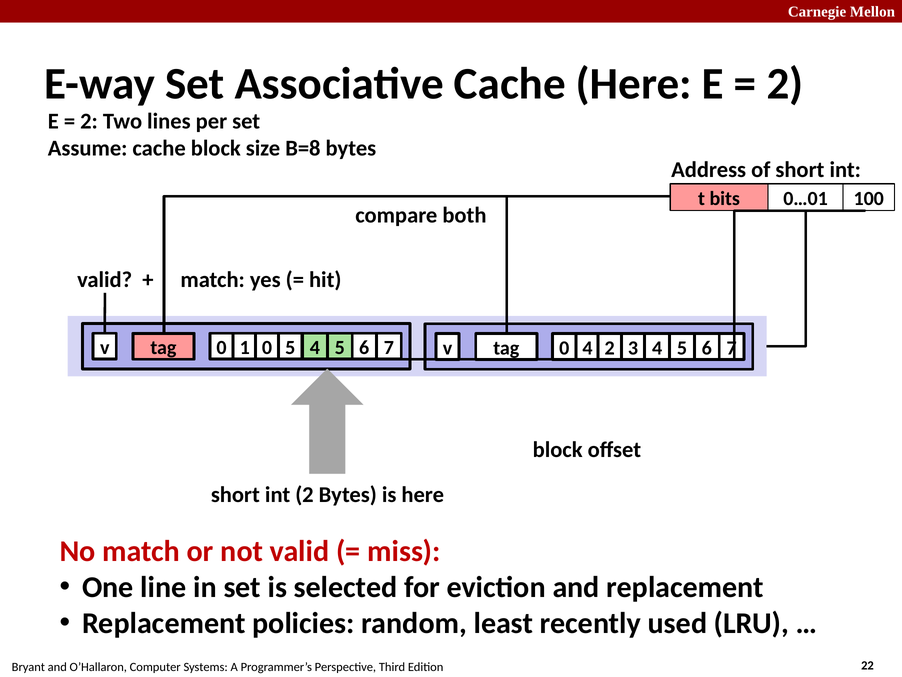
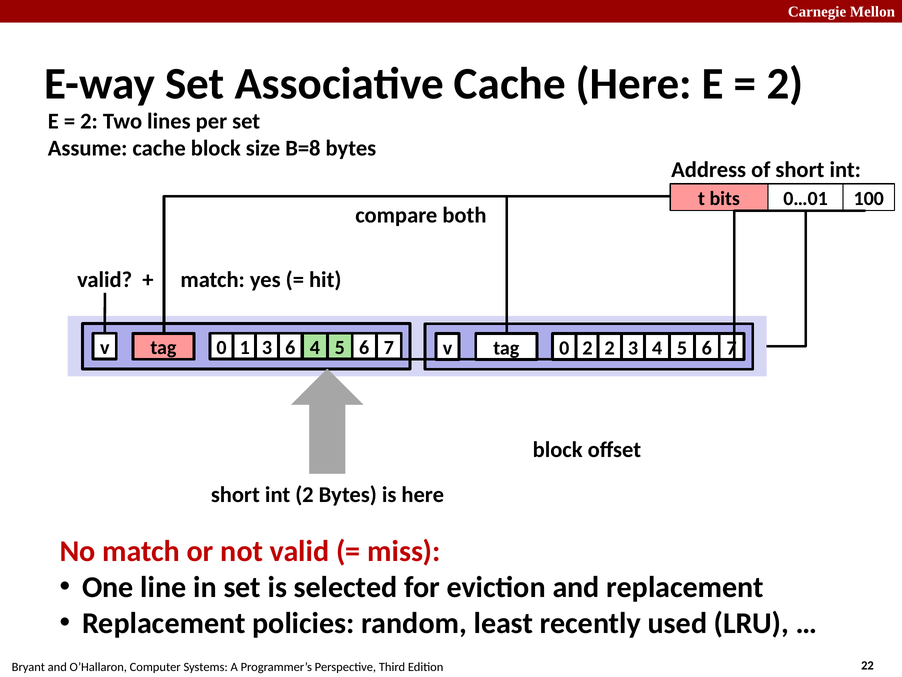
1 0: 0 -> 3
v 5: 5 -> 6
0 4: 4 -> 2
